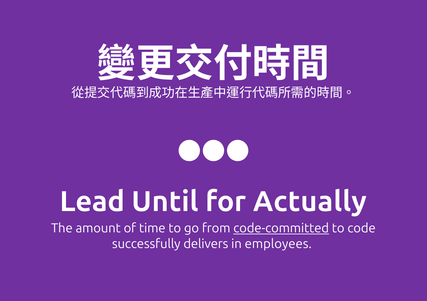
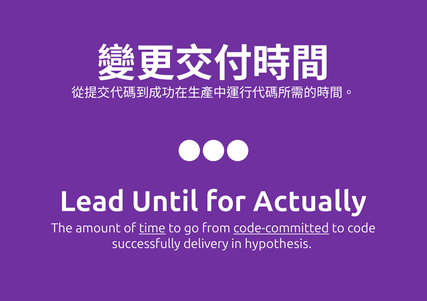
time underline: none -> present
delivers: delivers -> delivery
employees: employees -> hypothesis
